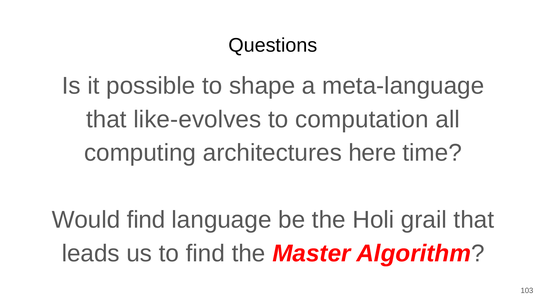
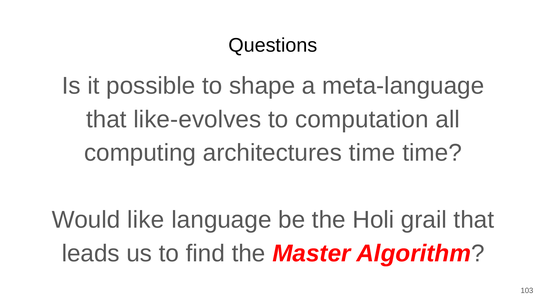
architectures here: here -> time
Would find: find -> like
